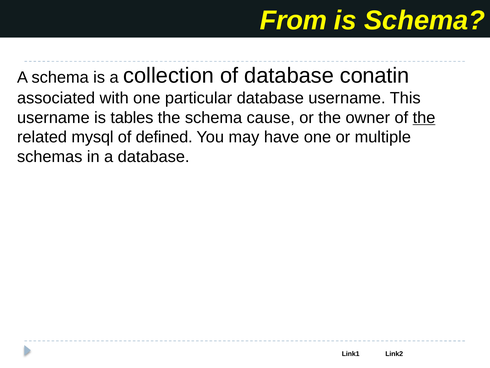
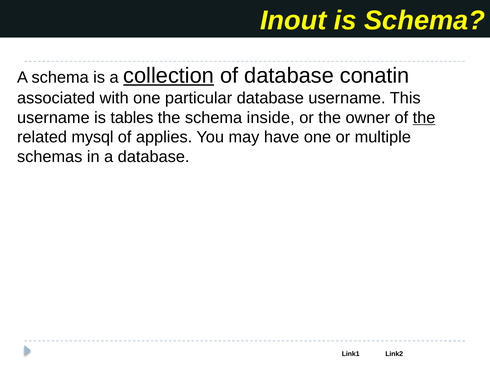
From: From -> Inout
collection underline: none -> present
cause: cause -> inside
defined: defined -> applies
